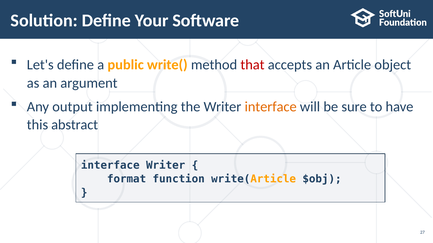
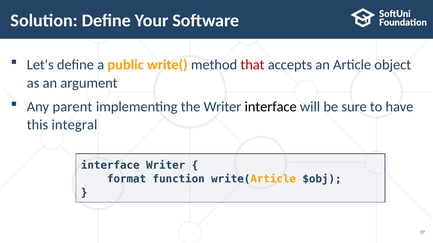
output: output -> parent
interface at (271, 107) colour: orange -> black
abstract: abstract -> integral
